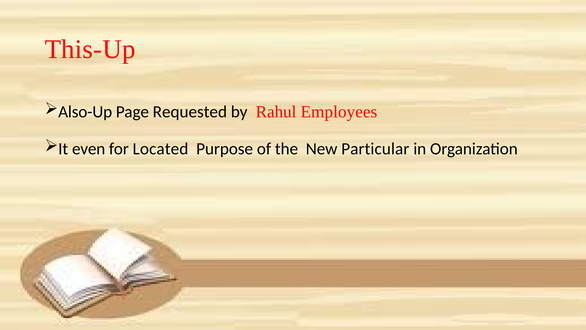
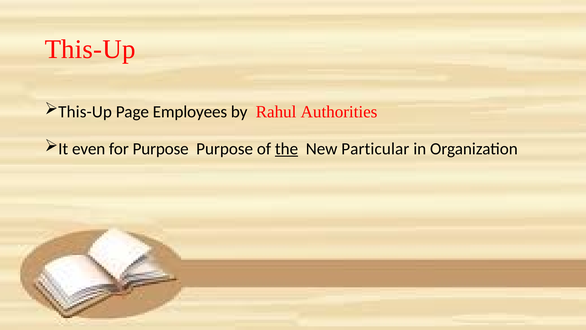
Also-Up at (85, 112): Also-Up -> This-Up
Requested: Requested -> Employees
Employees: Employees -> Authorities
for Located: Located -> Purpose
the underline: none -> present
